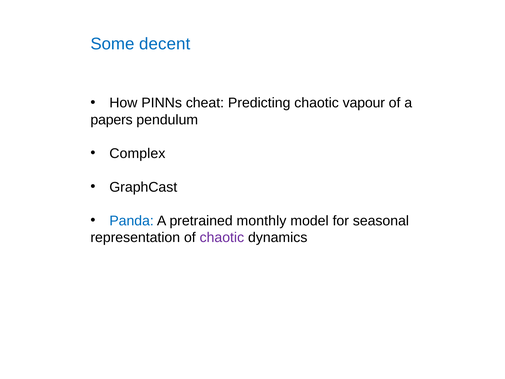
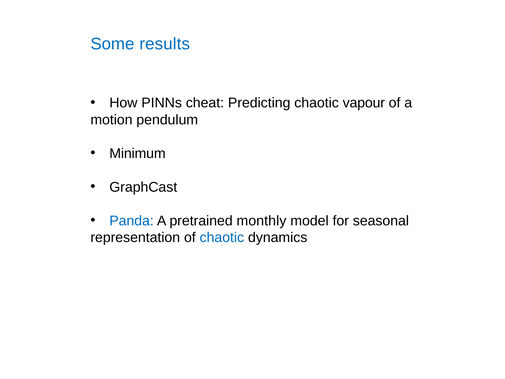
decent: decent -> results
papers: papers -> motion
Complex: Complex -> Minimum
chaotic at (222, 238) colour: purple -> blue
